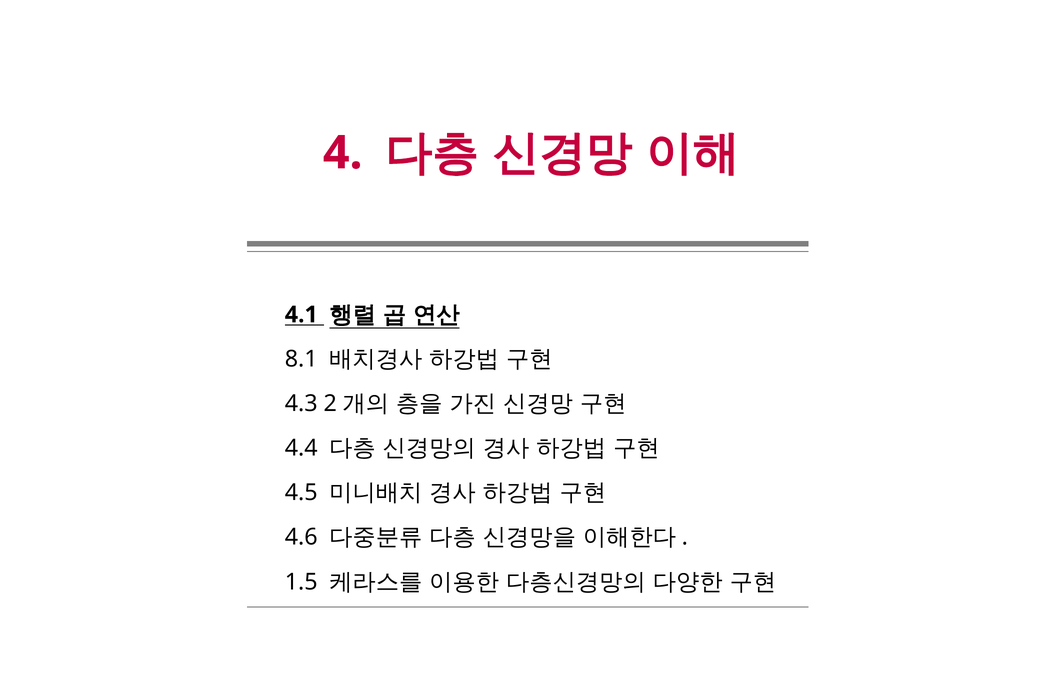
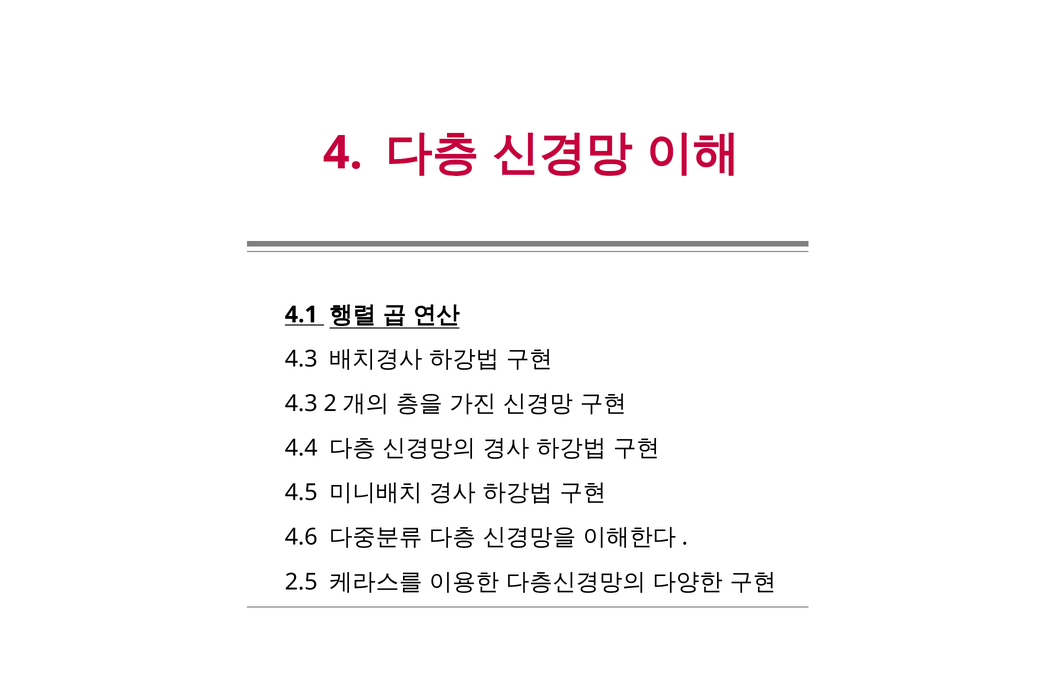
8.1 at (301, 359): 8.1 -> 4.3
1.5: 1.5 -> 2.5
